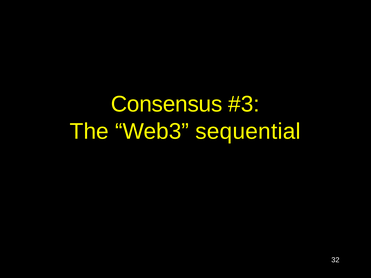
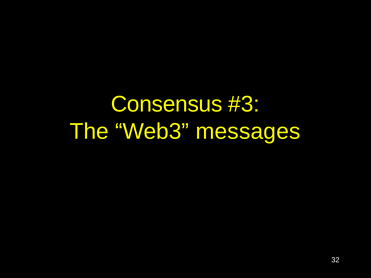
sequential: sequential -> messages
